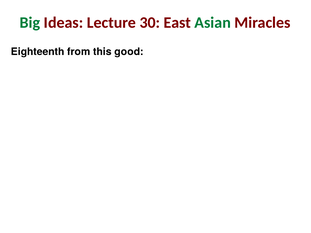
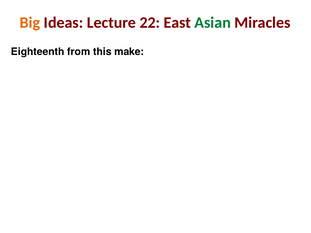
Big colour: green -> orange
30: 30 -> 22
good: good -> make
